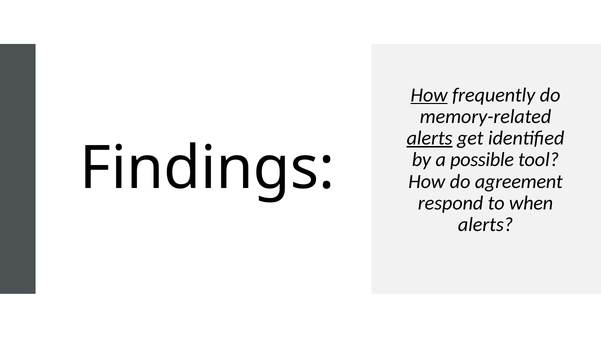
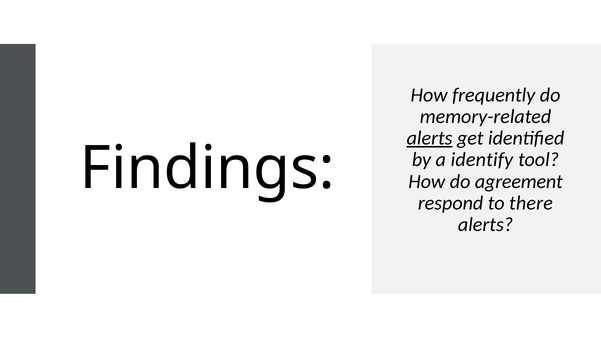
How at (429, 95) underline: present -> none
possible: possible -> identify
when: when -> there
